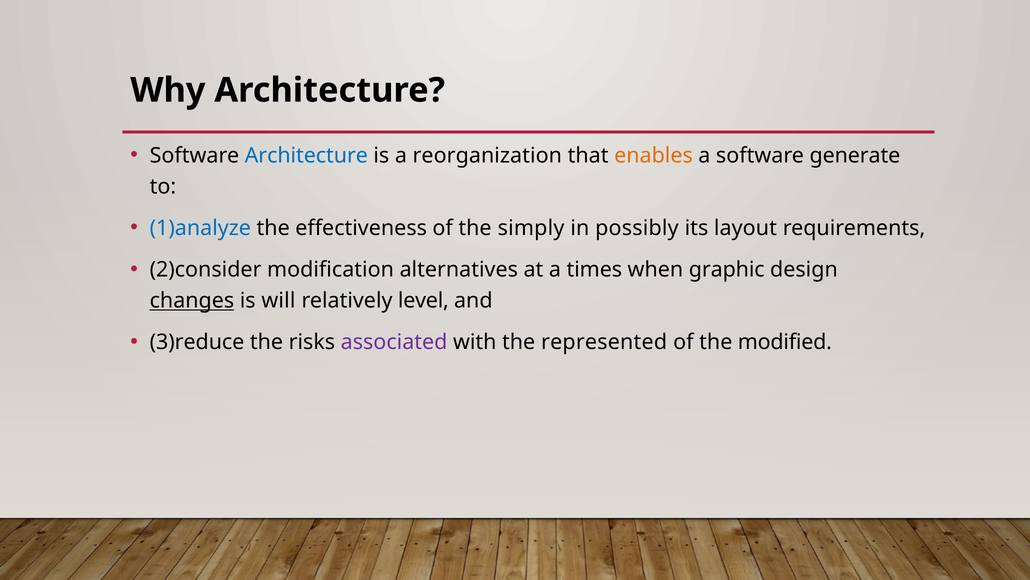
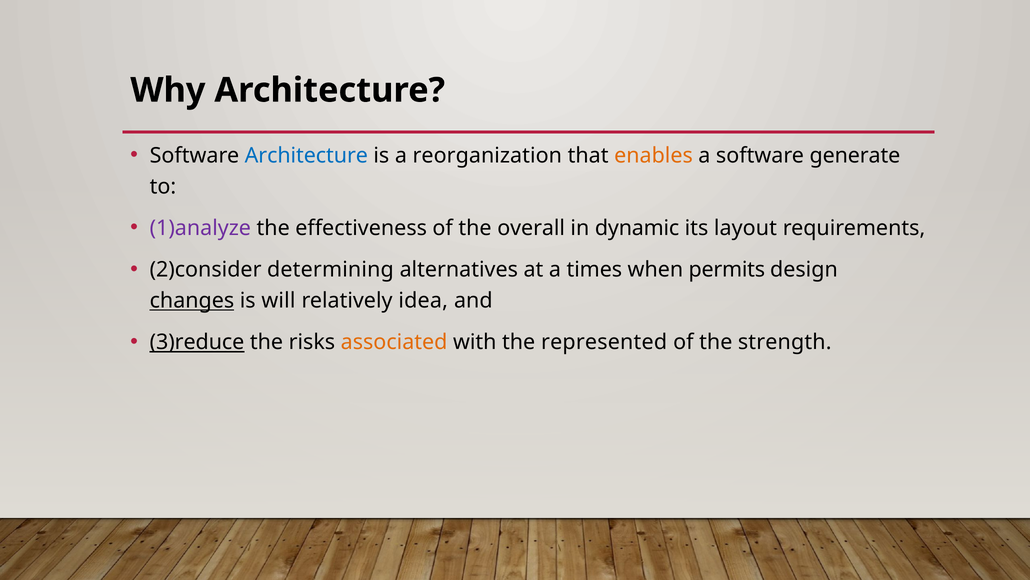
1)analyze colour: blue -> purple
simply: simply -> overall
possibly: possibly -> dynamic
modification: modification -> determining
graphic: graphic -> permits
level: level -> idea
3)reduce underline: none -> present
associated colour: purple -> orange
modified: modified -> strength
